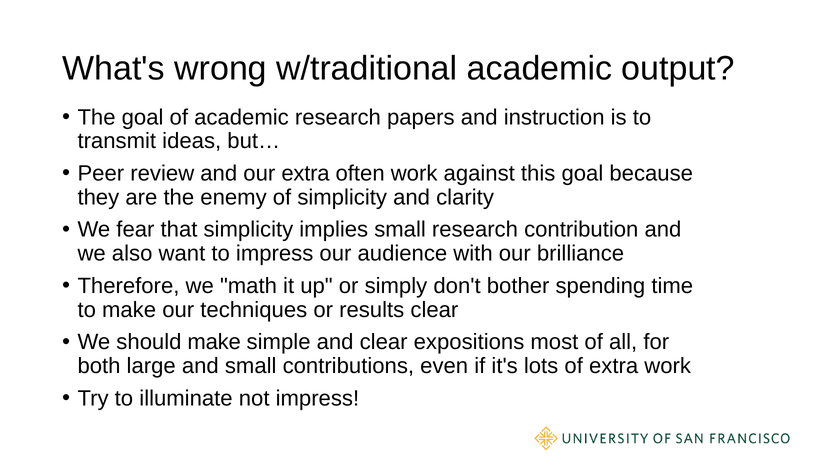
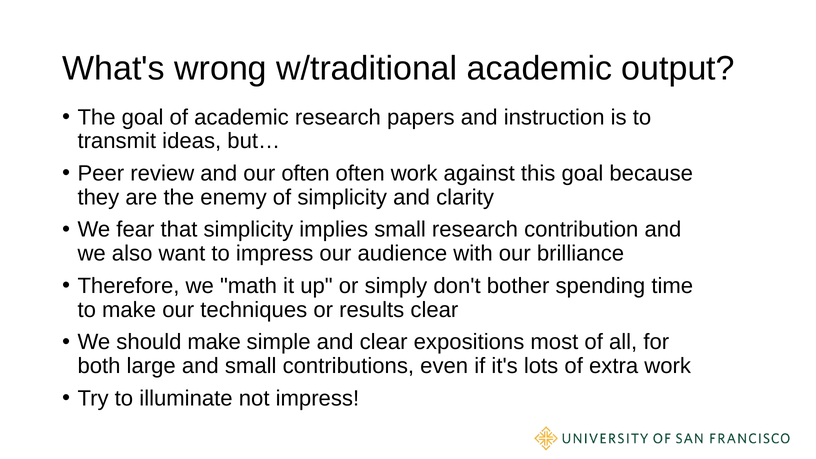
our extra: extra -> often
